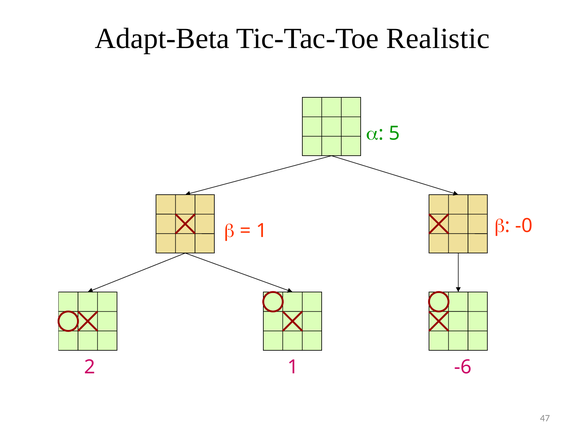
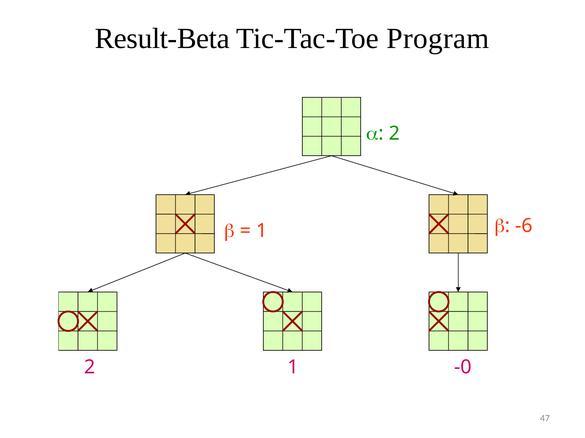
Adapt-Beta: Adapt-Beta -> Result-Beta
Realistic: Realistic -> Program
a 5: 5 -> 2
-0: -0 -> -6
-6: -6 -> -0
